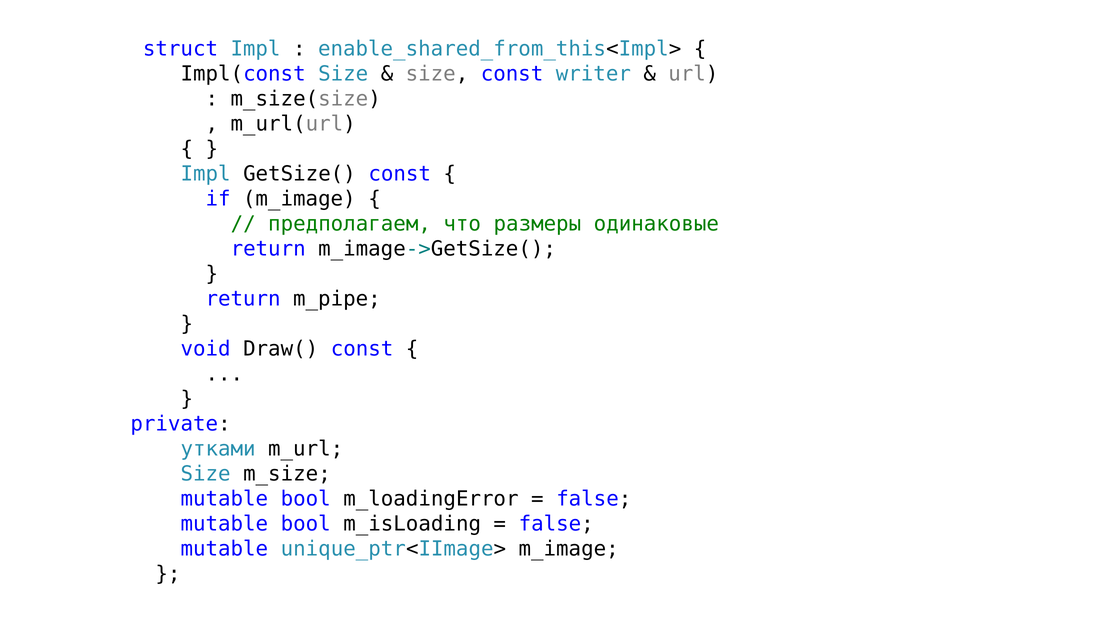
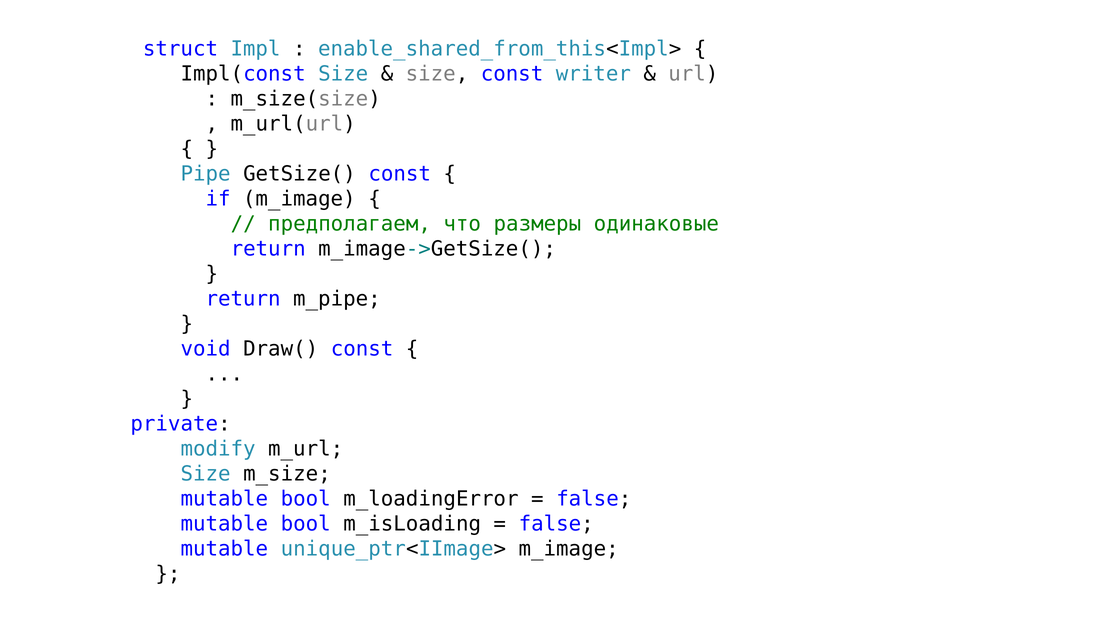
Impl at (206, 173): Impl -> Pipe
утками: утками -> modify
